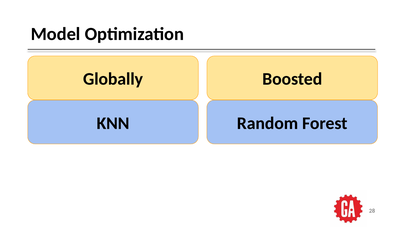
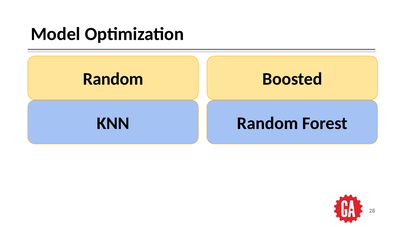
Globally at (113, 79): Globally -> Random
